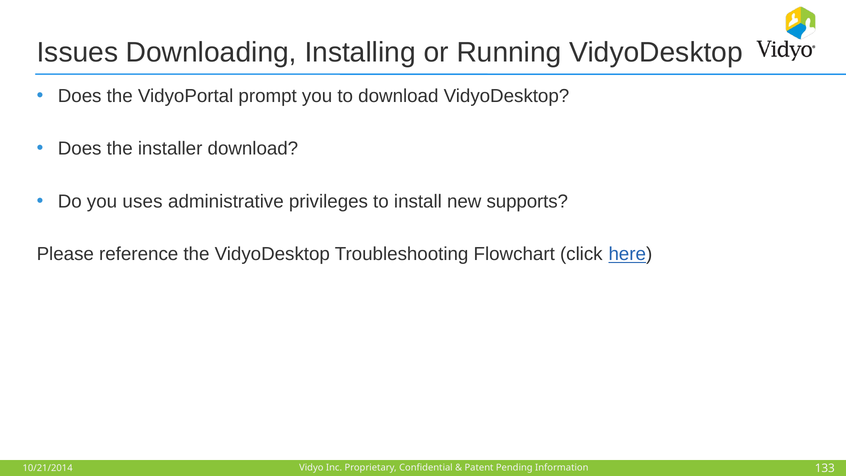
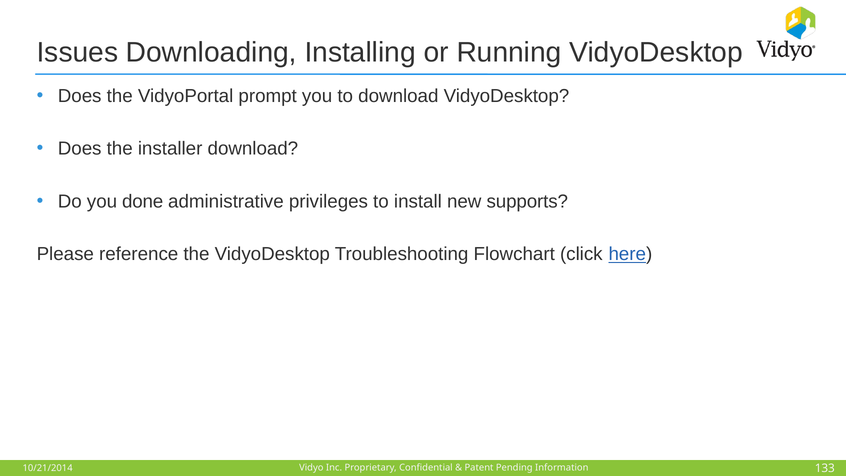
uses: uses -> done
